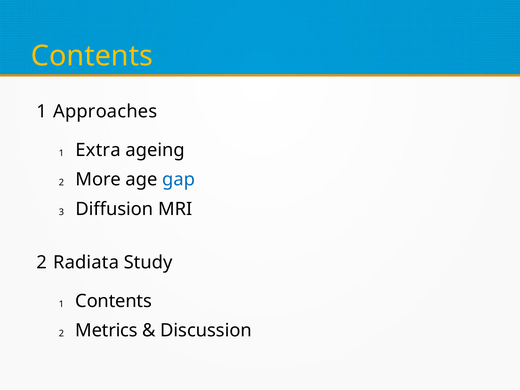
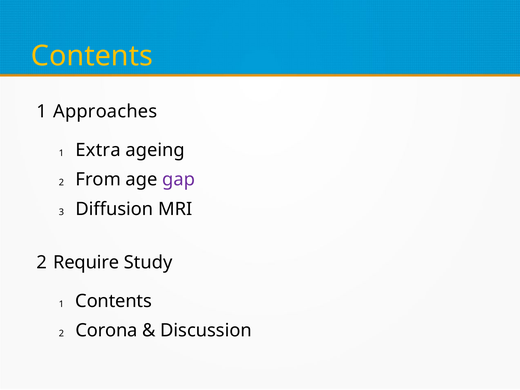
More: More -> From
gap colour: blue -> purple
Radiata: Radiata -> Require
Metrics: Metrics -> Corona
